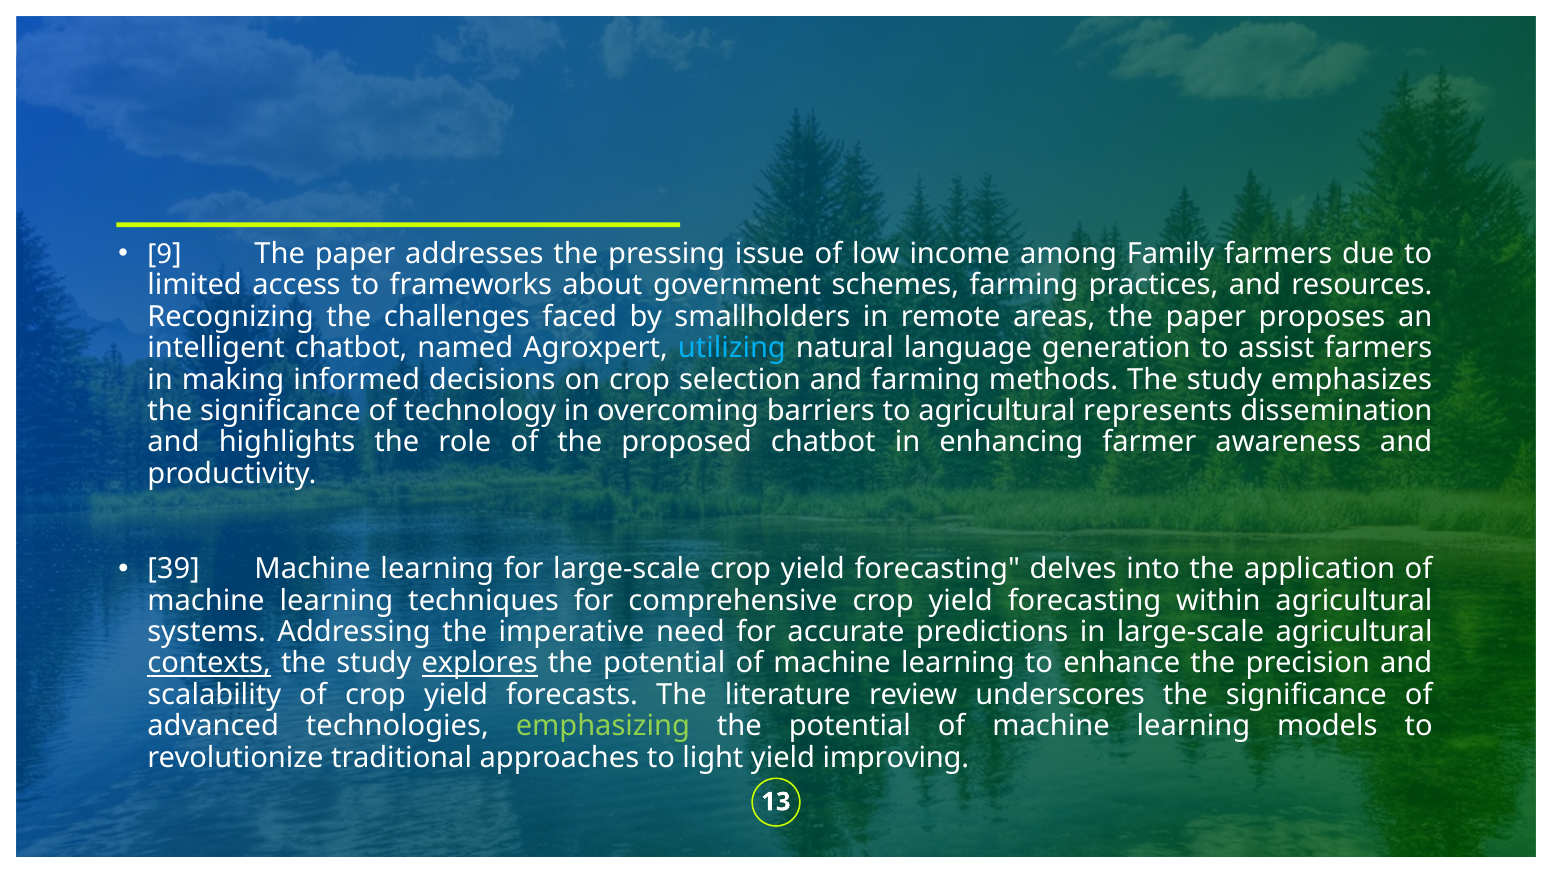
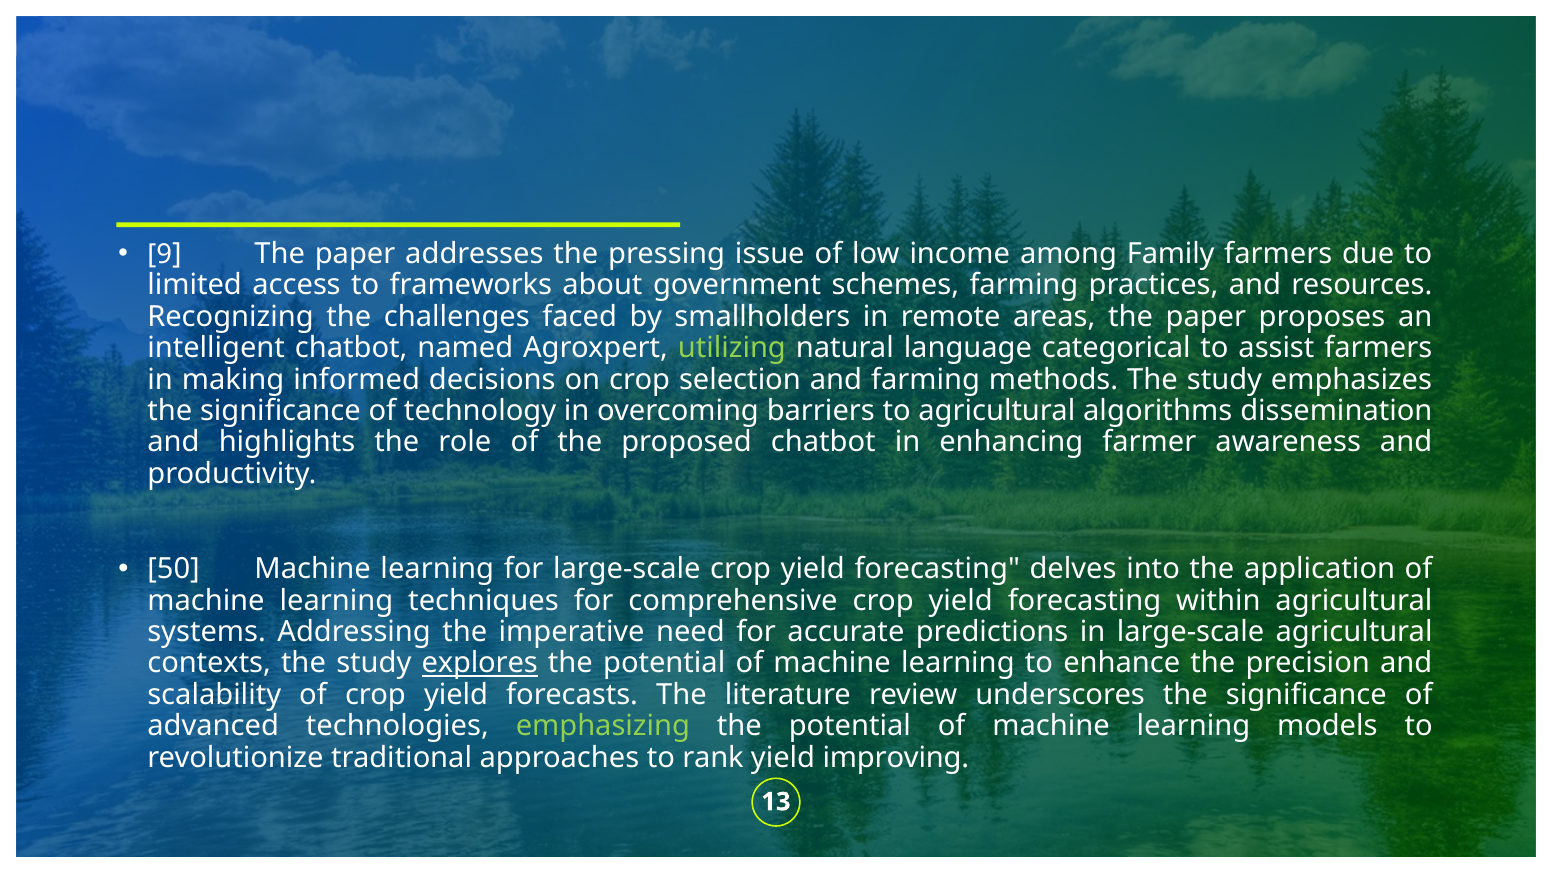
utilizing colour: light blue -> light green
generation: generation -> categorical
represents: represents -> algorithms
39: 39 -> 50
contexts underline: present -> none
light: light -> rank
